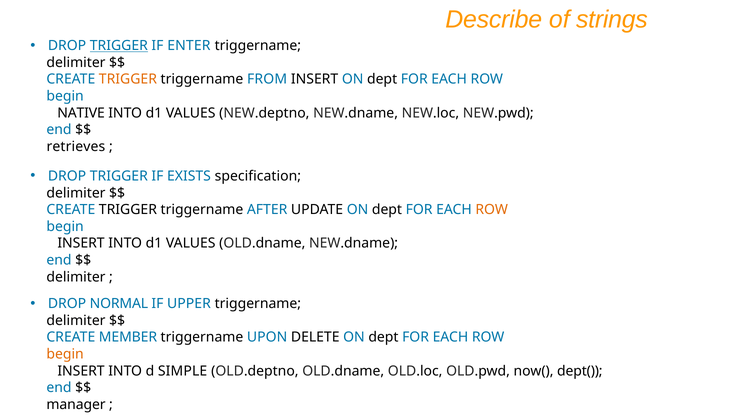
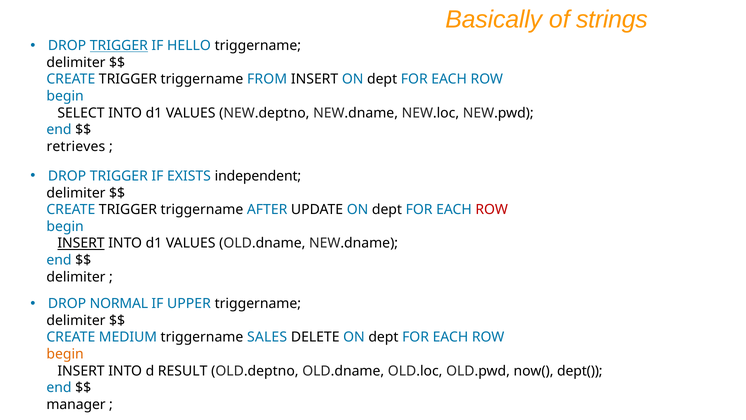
Describe: Describe -> Basically
ENTER: ENTER -> HELLO
TRIGGER at (128, 79) colour: orange -> black
NATIVE: NATIVE -> SELECT
specification: specification -> independent
ROW at (492, 210) colour: orange -> red
INSERT at (81, 243) underline: none -> present
MEMBER: MEMBER -> MEDIUM
UPON: UPON -> SALES
SIMPLE: SIMPLE -> RESULT
